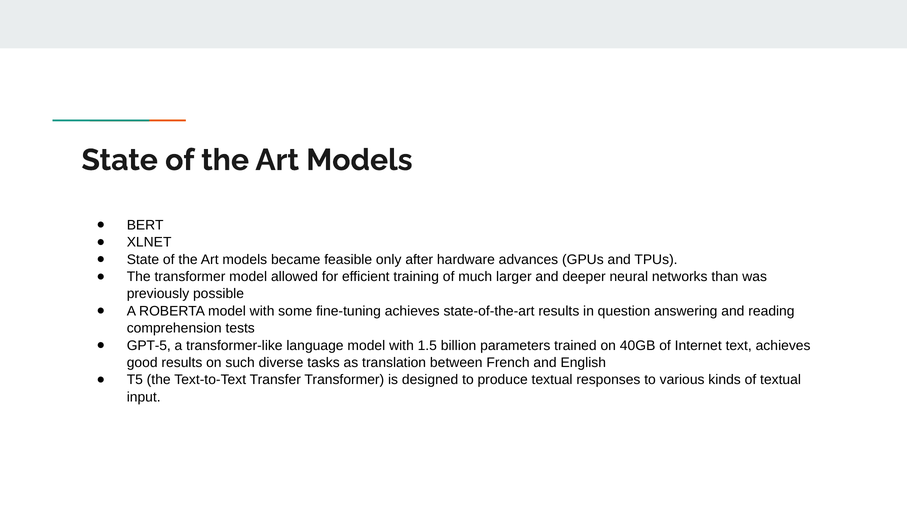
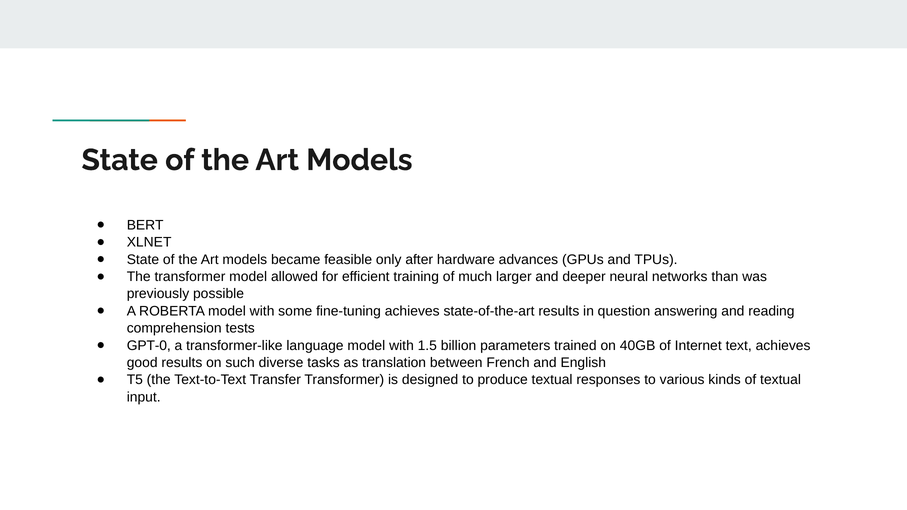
GPT-5: GPT-5 -> GPT-0
